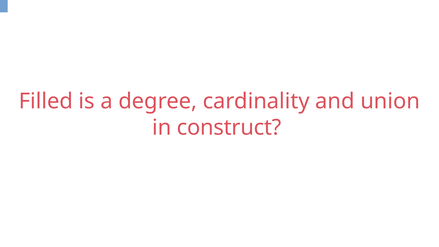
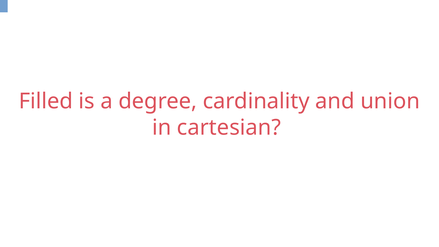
construct: construct -> cartesian
